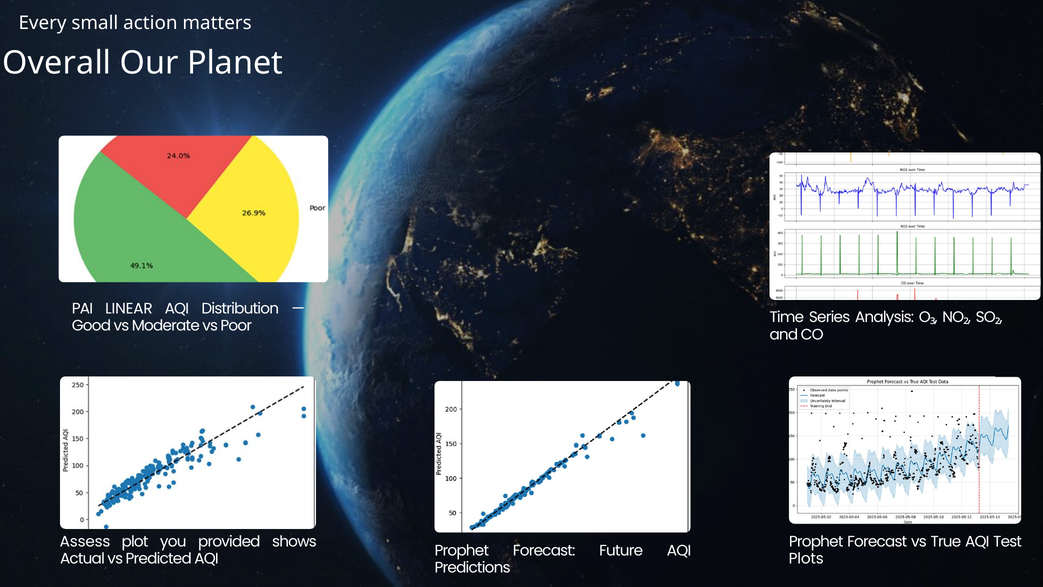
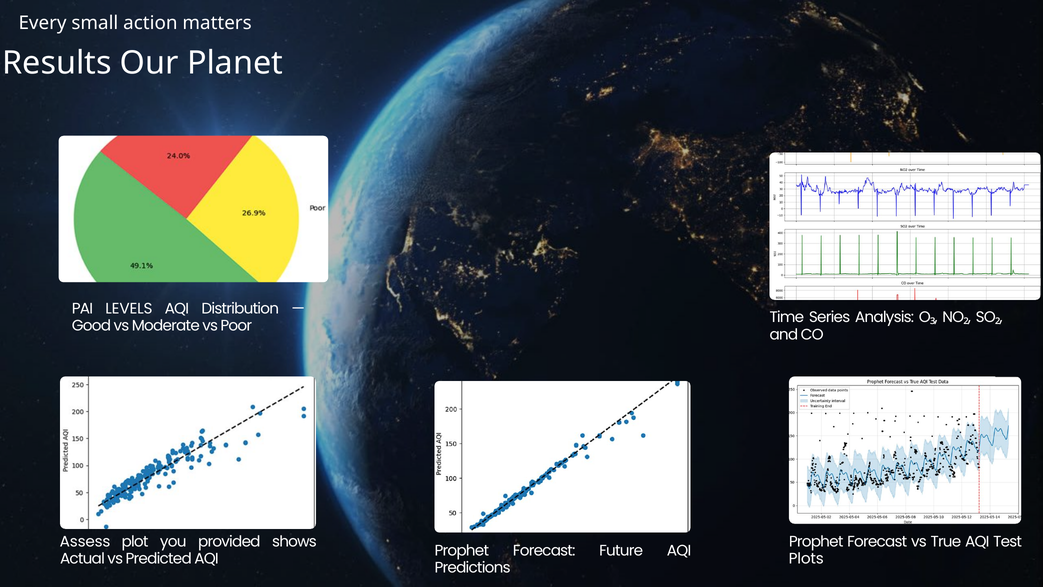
Overall: Overall -> Results
LINEAR: LINEAR -> LEVELS
